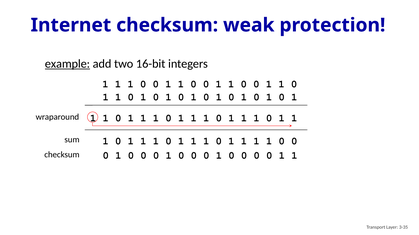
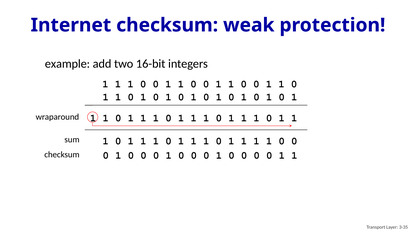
example underline: present -> none
